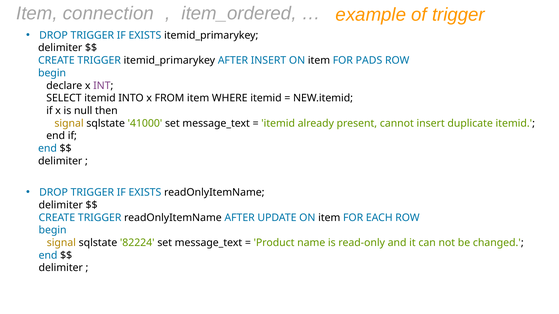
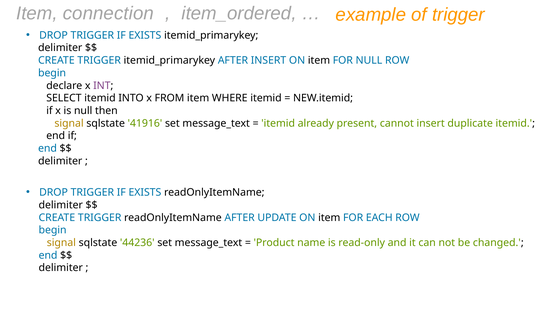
FOR PADS: PADS -> NULL
41000: 41000 -> 41916
82224: 82224 -> 44236
